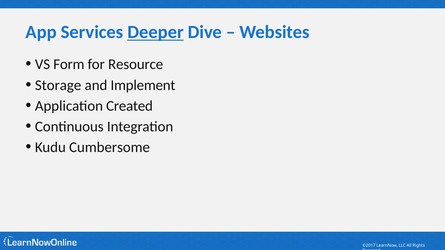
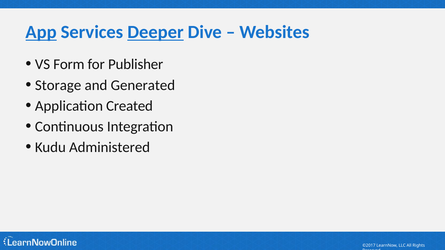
App underline: none -> present
Resource: Resource -> Publisher
Implement: Implement -> Generated
Cumbersome: Cumbersome -> Administered
